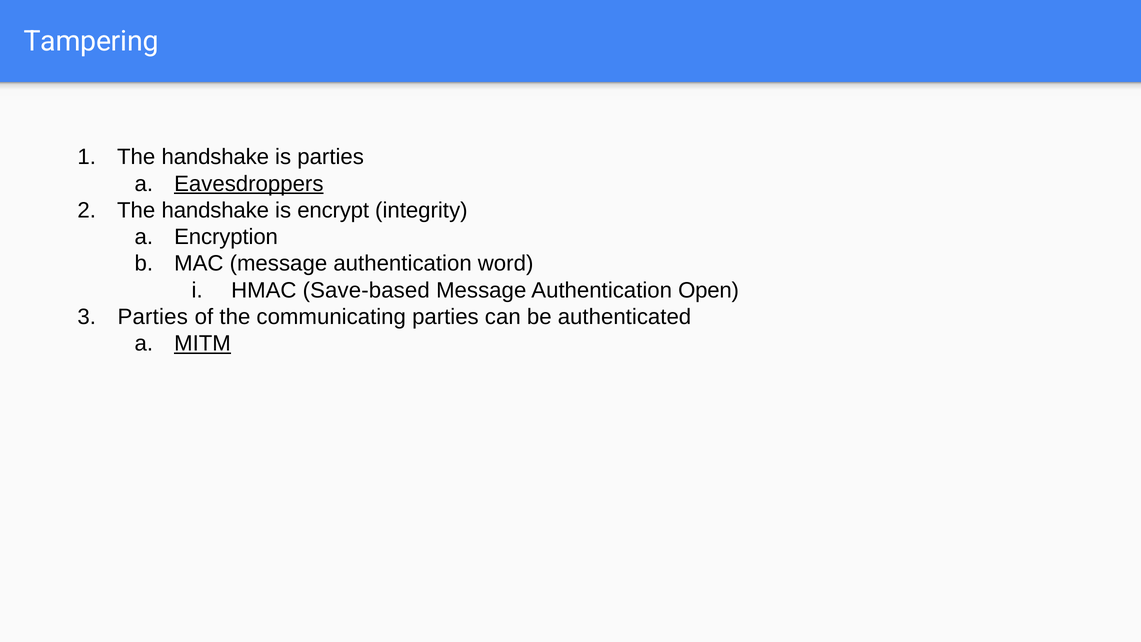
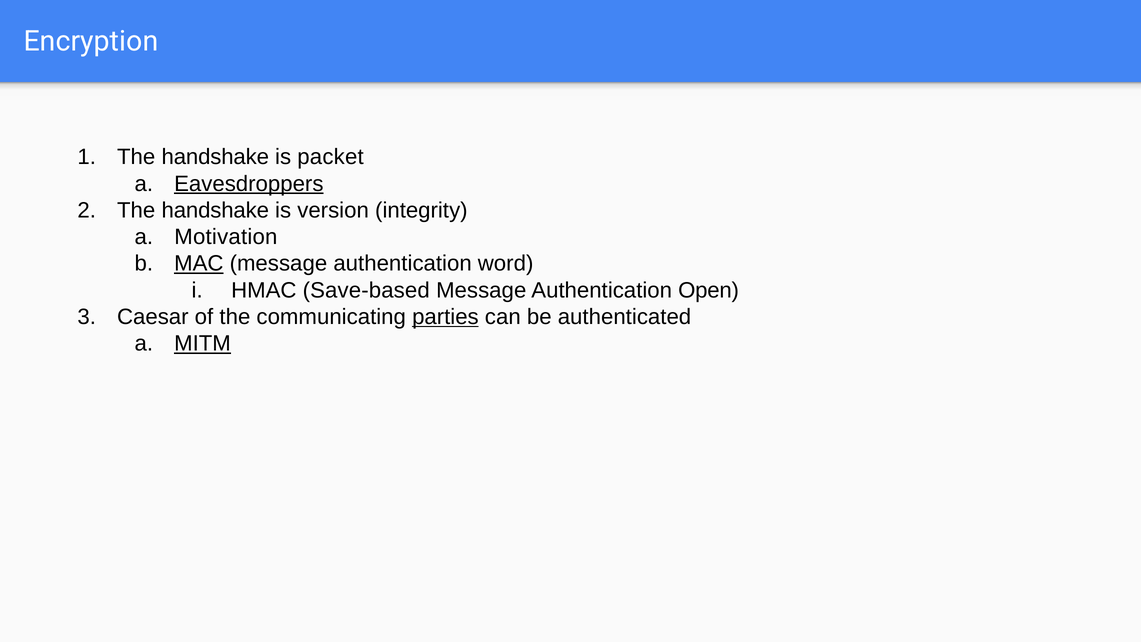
Tampering: Tampering -> Encryption
is parties: parties -> packet
encrypt: encrypt -> version
Encryption: Encryption -> Motivation
MAC underline: none -> present
Parties at (153, 317): Parties -> Caesar
parties at (445, 317) underline: none -> present
